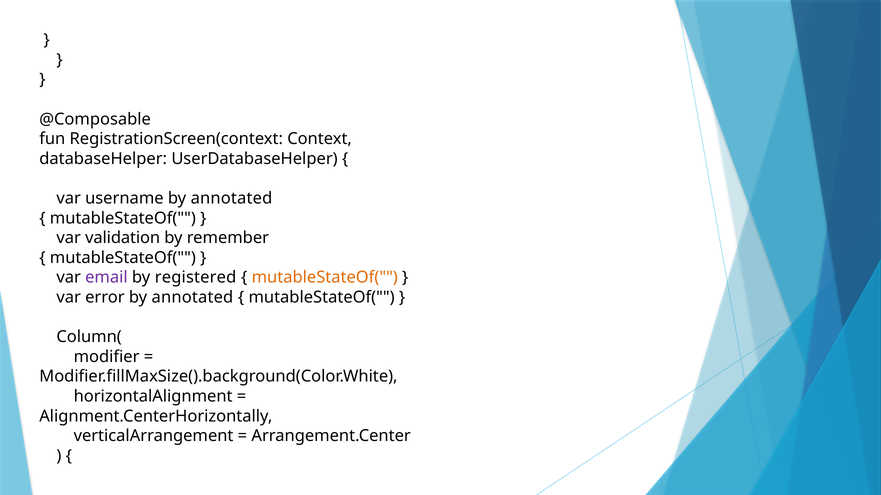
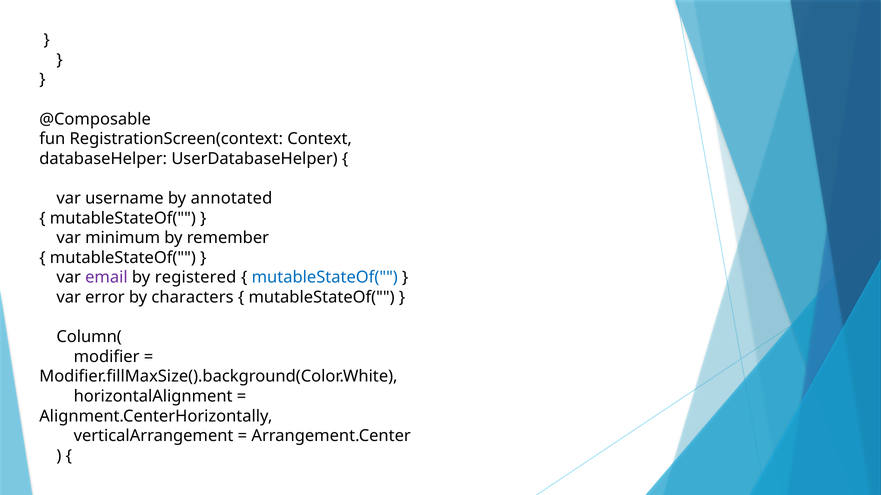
validation: validation -> minimum
mutableStateOf( at (325, 278) colour: orange -> blue
error by annotated: annotated -> characters
